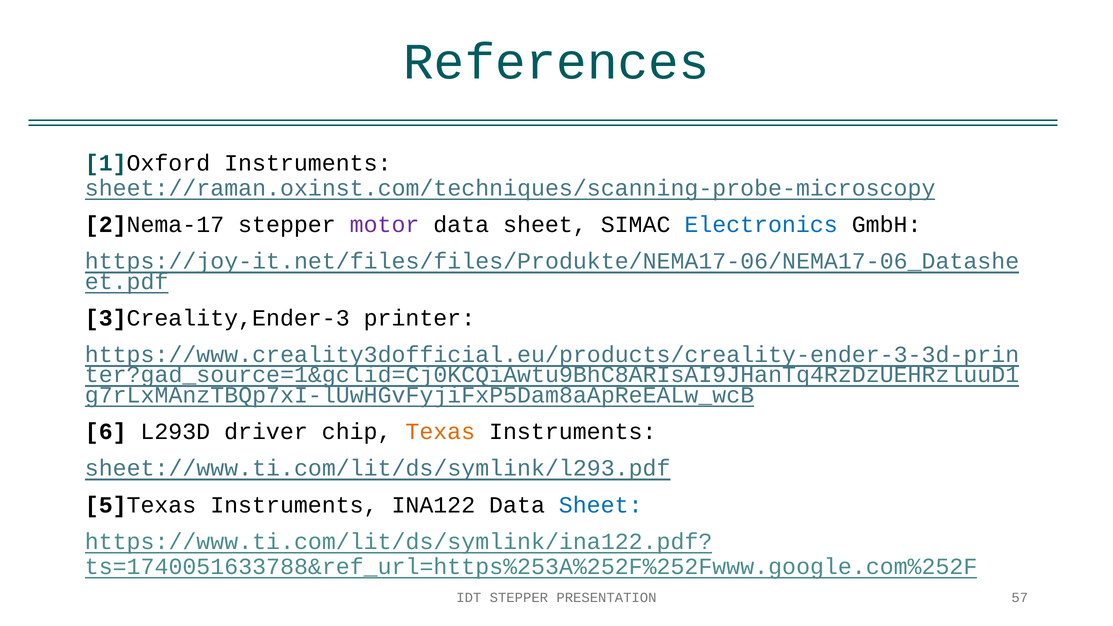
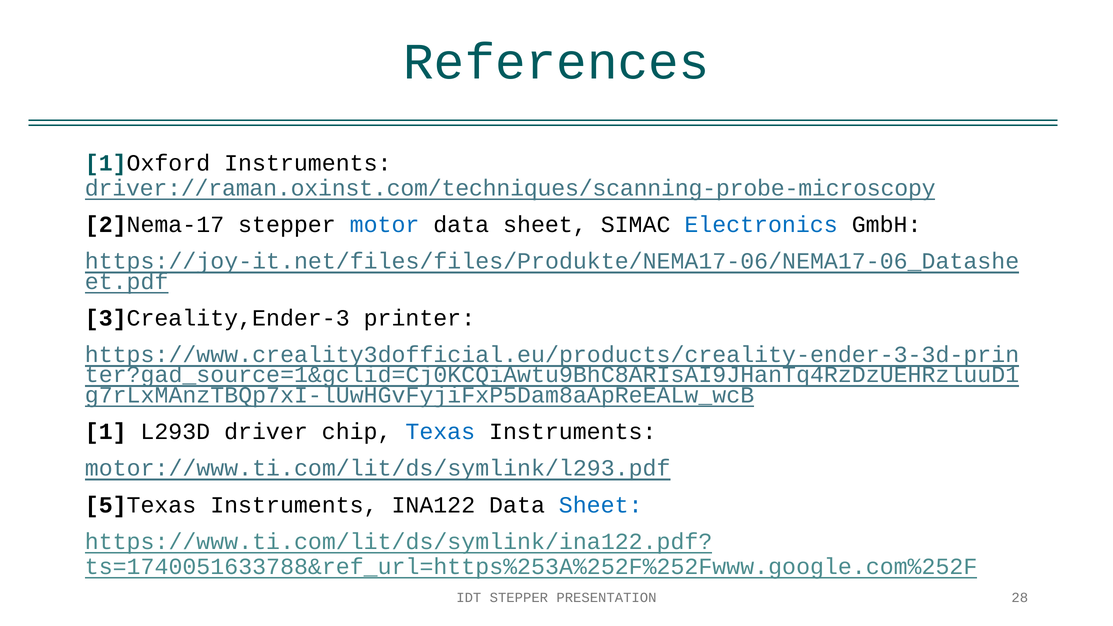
sheet://raman.oxinst.com/techniques/scanning-probe-microscopy: sheet://raman.oxinst.com/techniques/scanning-probe-microscopy -> driver://raman.oxinst.com/techniques/scanning-probe-microscopy
motor colour: purple -> blue
6: 6 -> 1
Texas colour: orange -> blue
sheet://www.ti.com/lit/ds/symlink/l293.pdf: sheet://www.ti.com/lit/ds/symlink/l293.pdf -> motor://www.ti.com/lit/ds/symlink/l293.pdf
57: 57 -> 28
